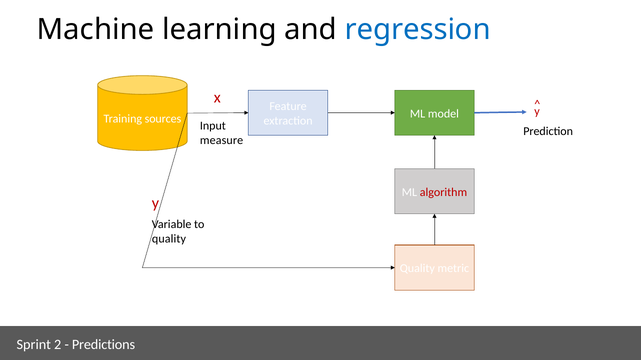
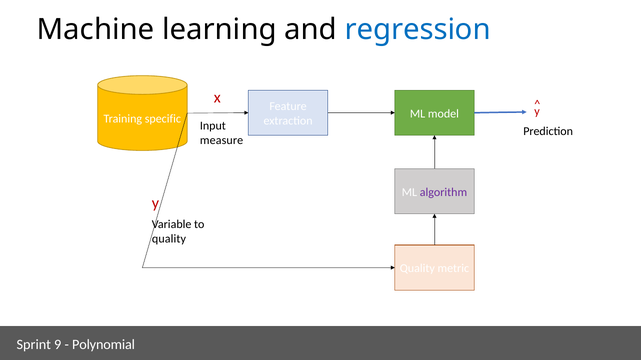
sources: sources -> specific
algorithm colour: red -> purple
2: 2 -> 9
Predictions: Predictions -> Polynomial
